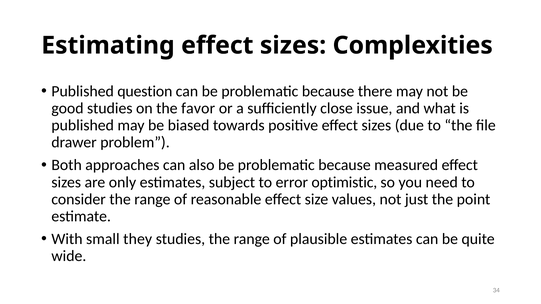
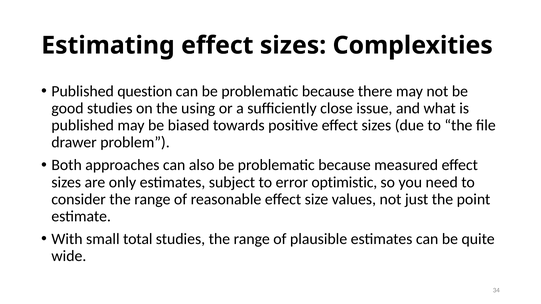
favor: favor -> using
they: they -> total
